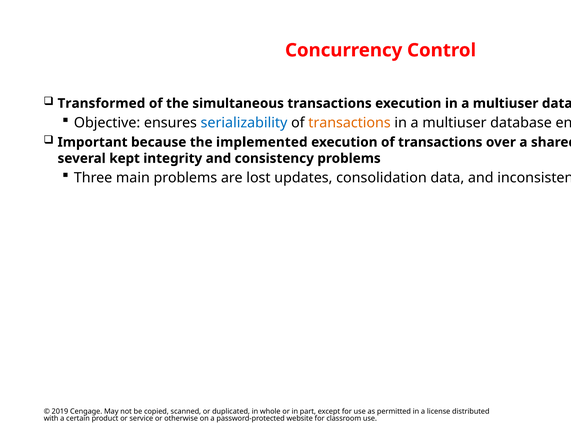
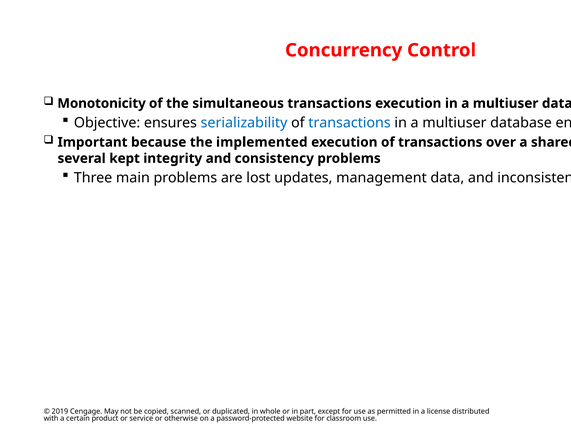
Transformed: Transformed -> Monotonicity
transactions at (350, 123) colour: orange -> blue
consolidation: consolidation -> management
